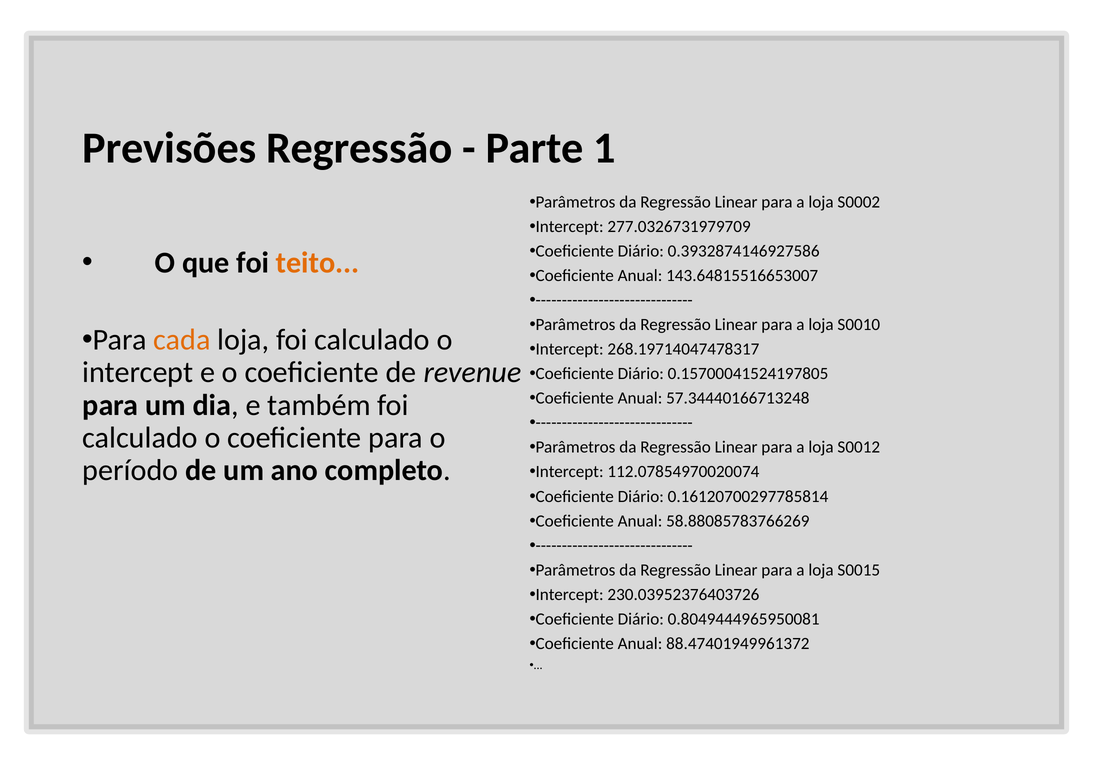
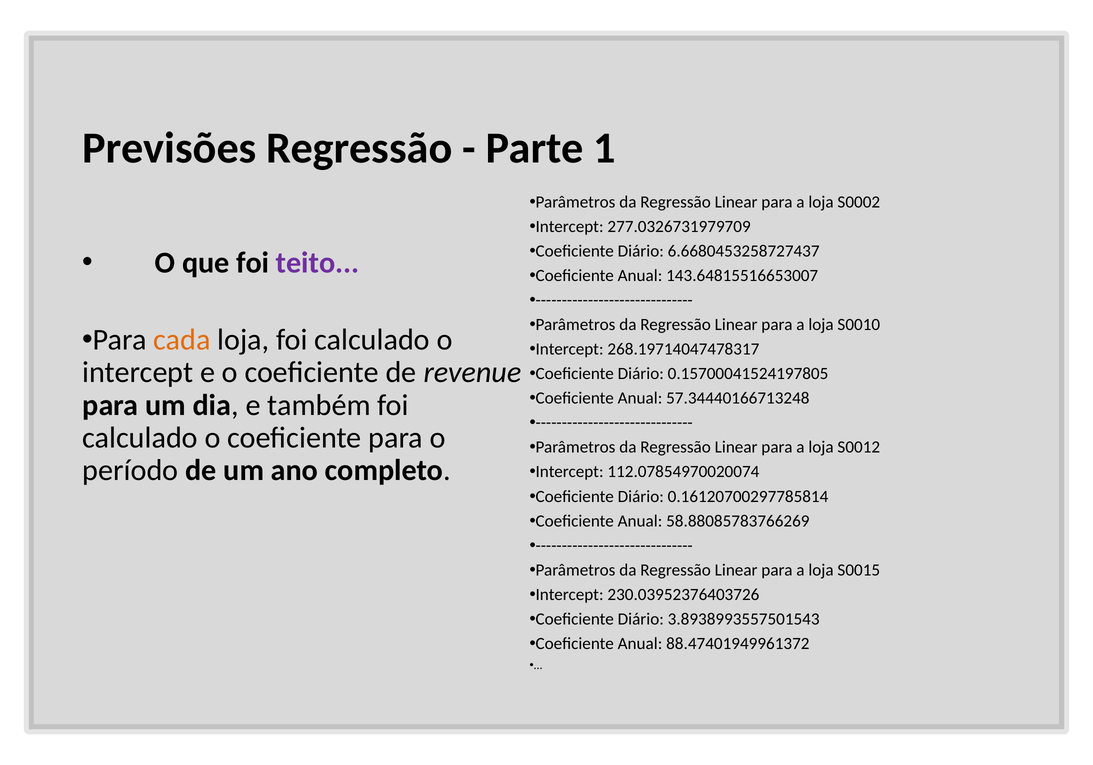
0.3932874146927586: 0.3932874146927586 -> 6.6680453258727437
teito colour: orange -> purple
0.8049444965950081: 0.8049444965950081 -> 3.8938993557501543
